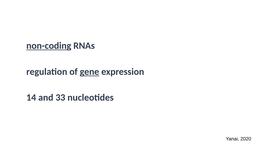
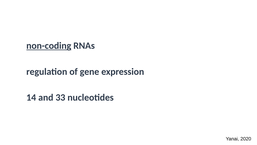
gene underline: present -> none
